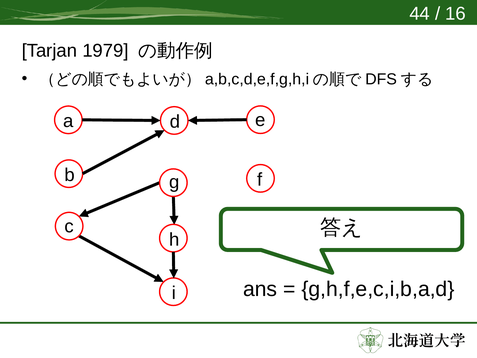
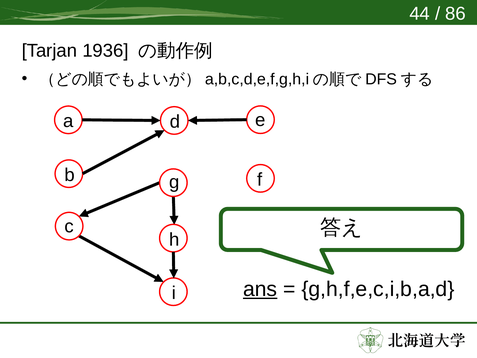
16: 16 -> 86
1979: 1979 -> 1936
ans underline: none -> present
